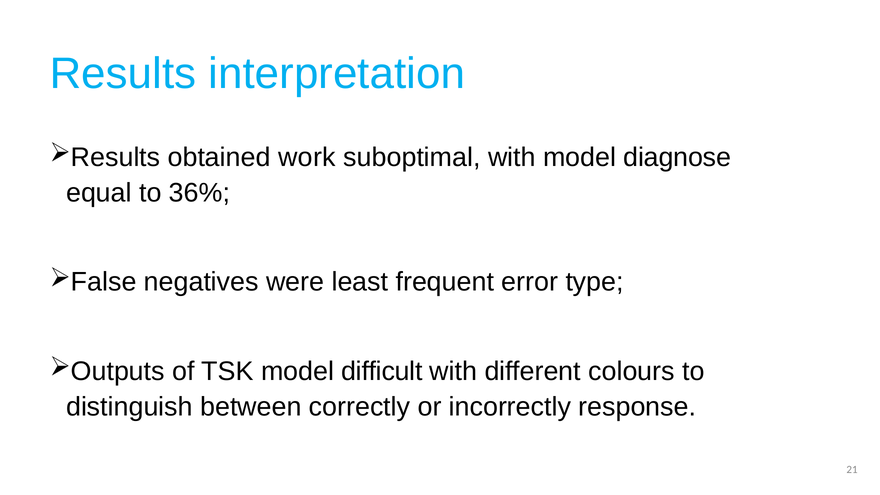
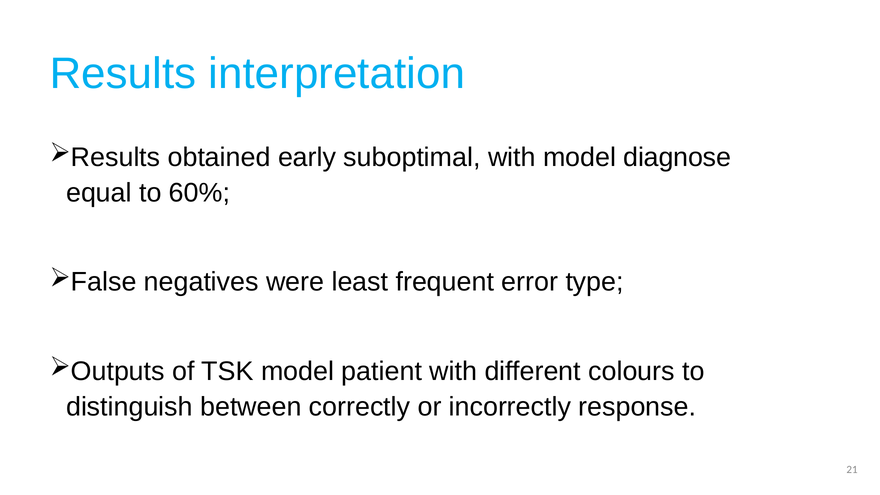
work: work -> early
36%: 36% -> 60%
difficult: difficult -> patient
